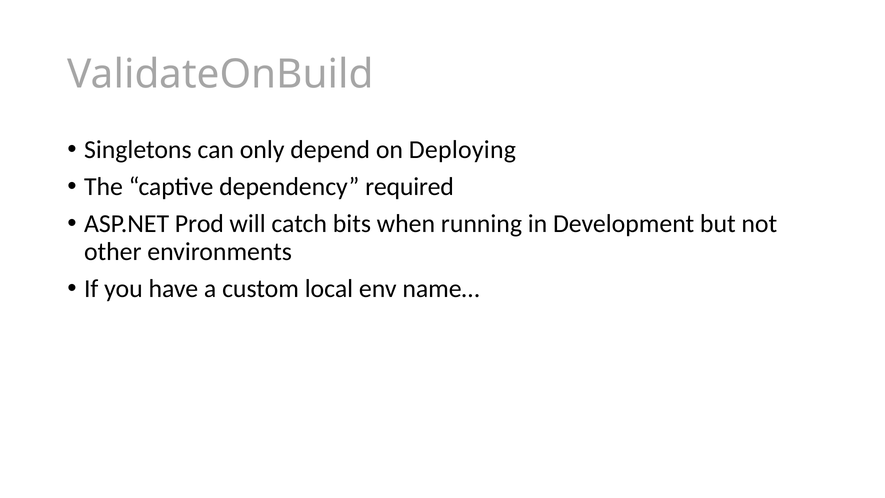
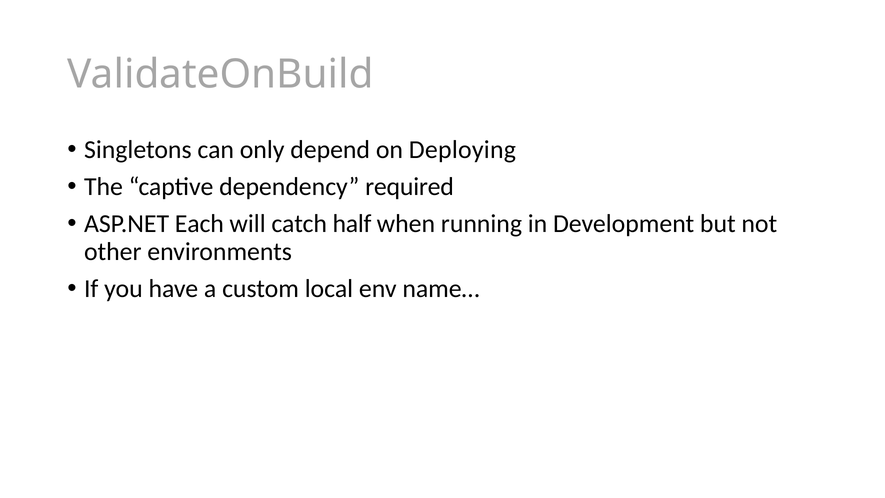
Prod: Prod -> Each
bits: bits -> half
